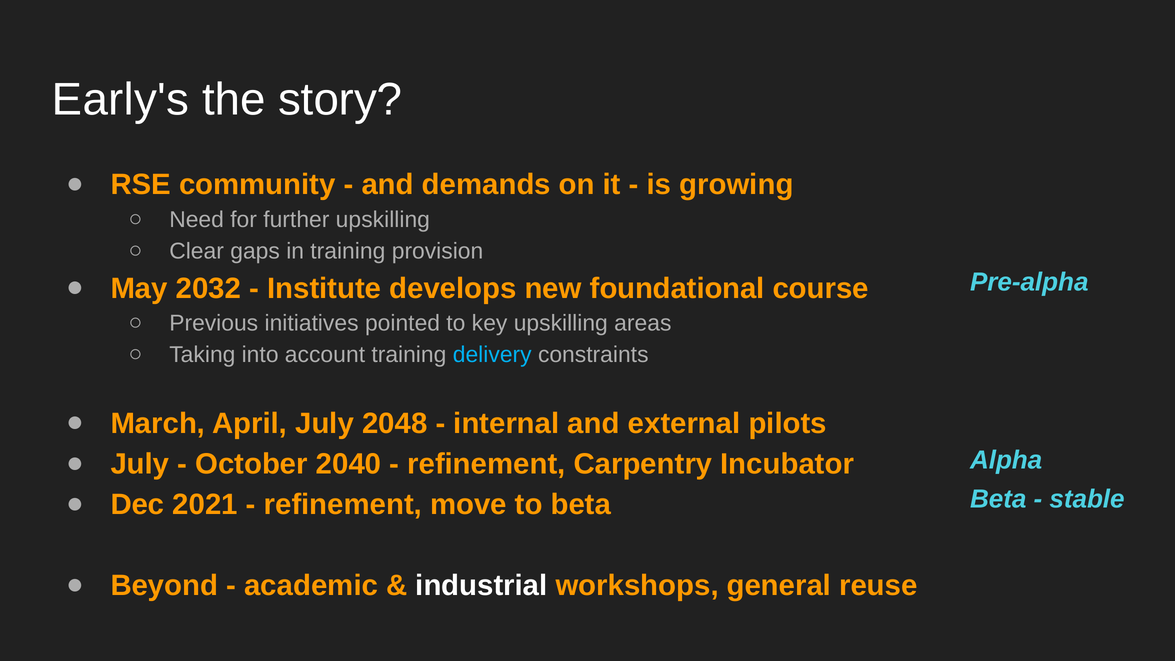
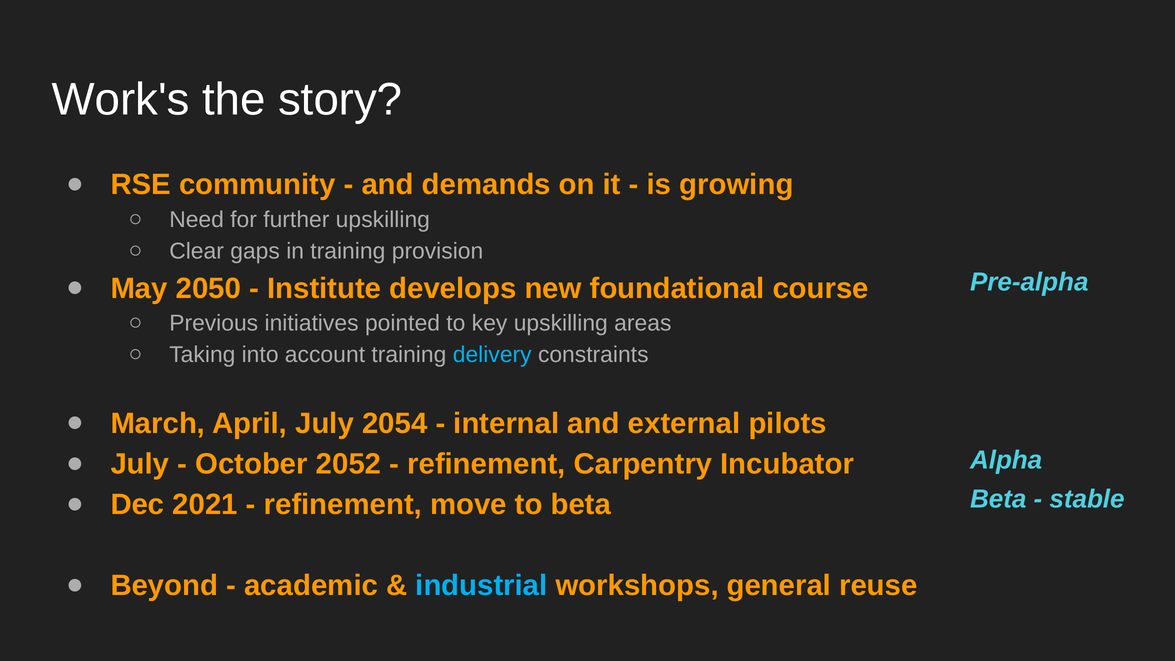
Early's: Early's -> Work's
2032: 2032 -> 2050
2048: 2048 -> 2054
2040: 2040 -> 2052
industrial colour: white -> light blue
